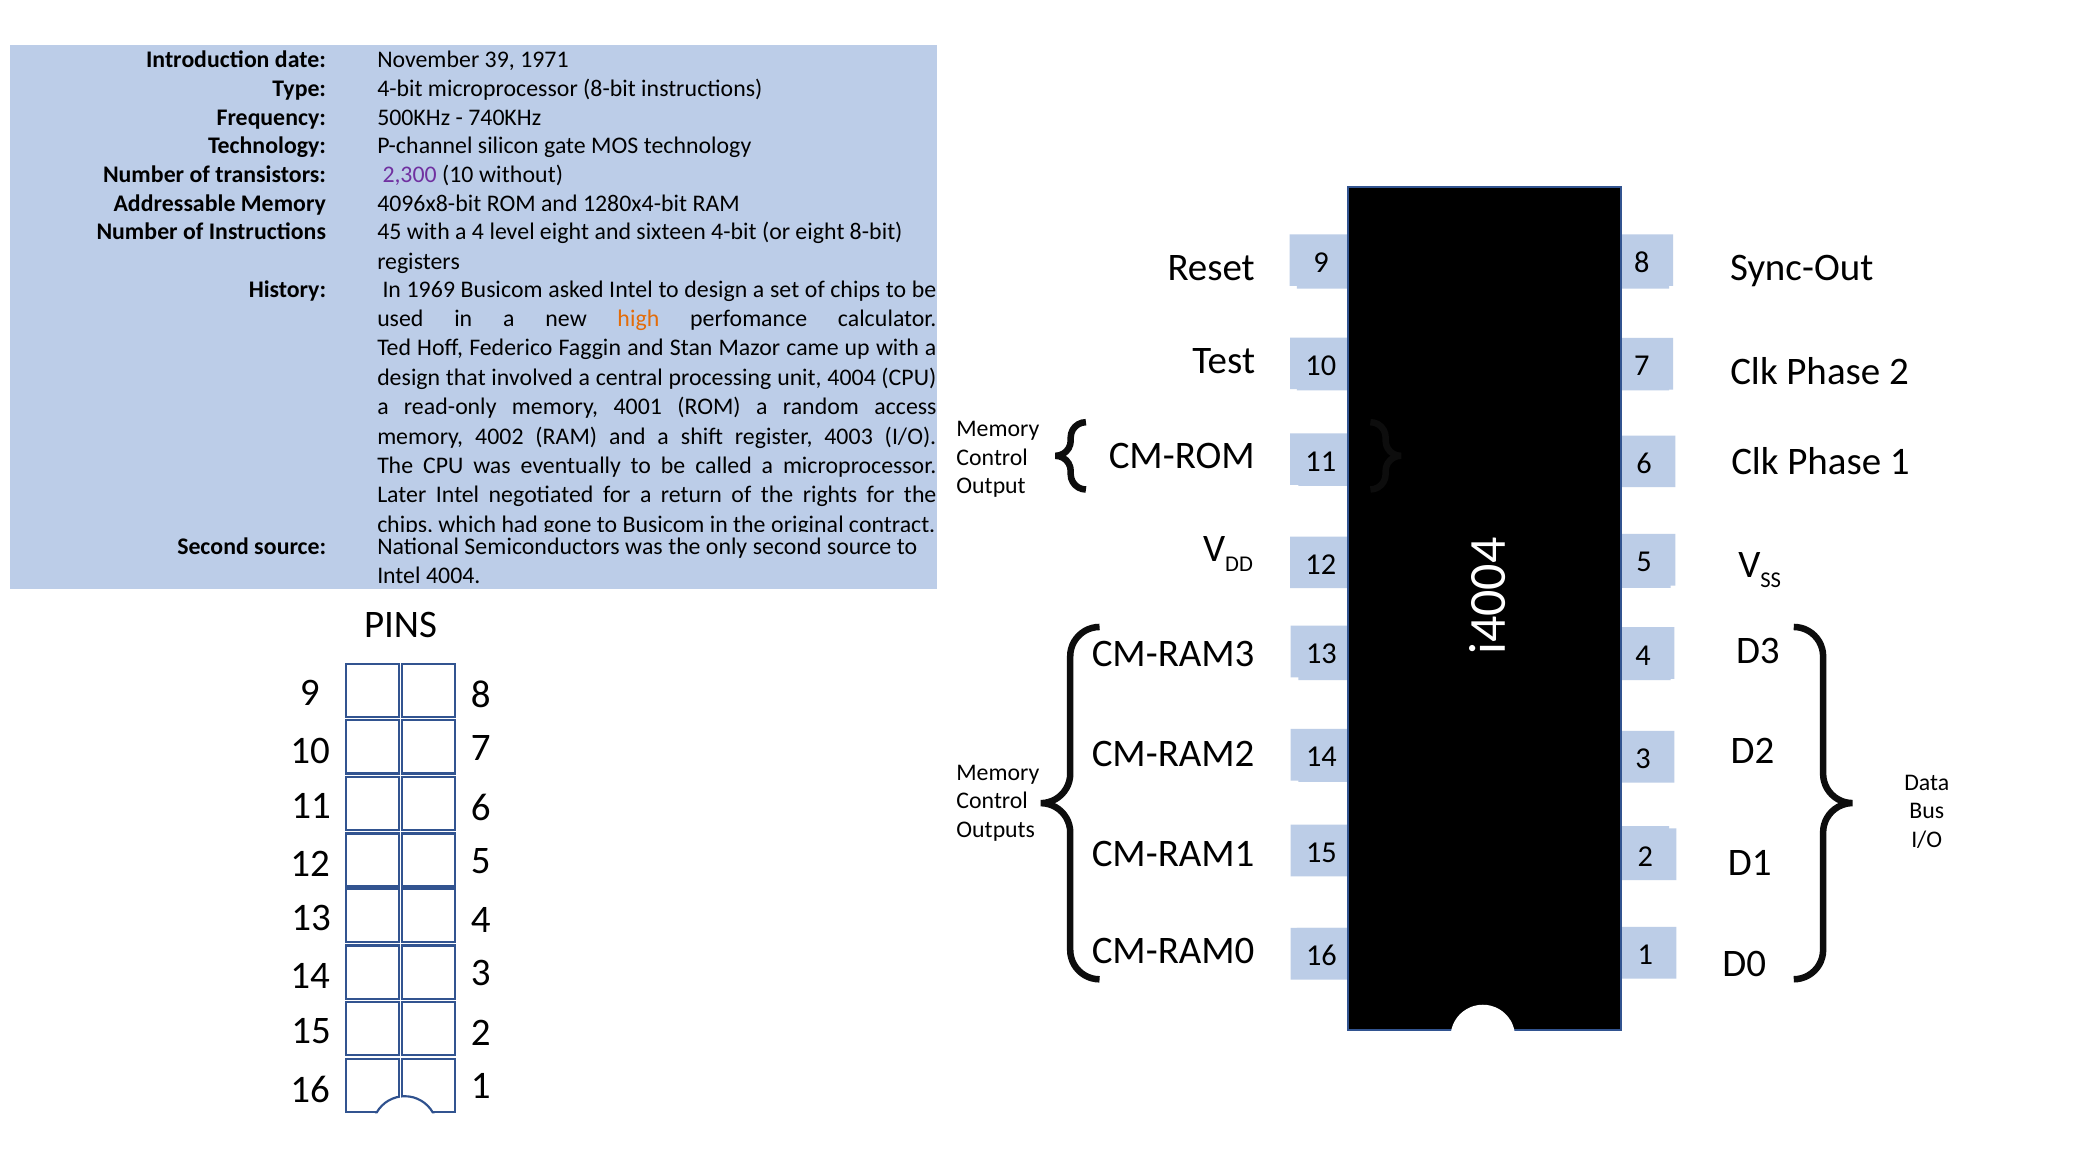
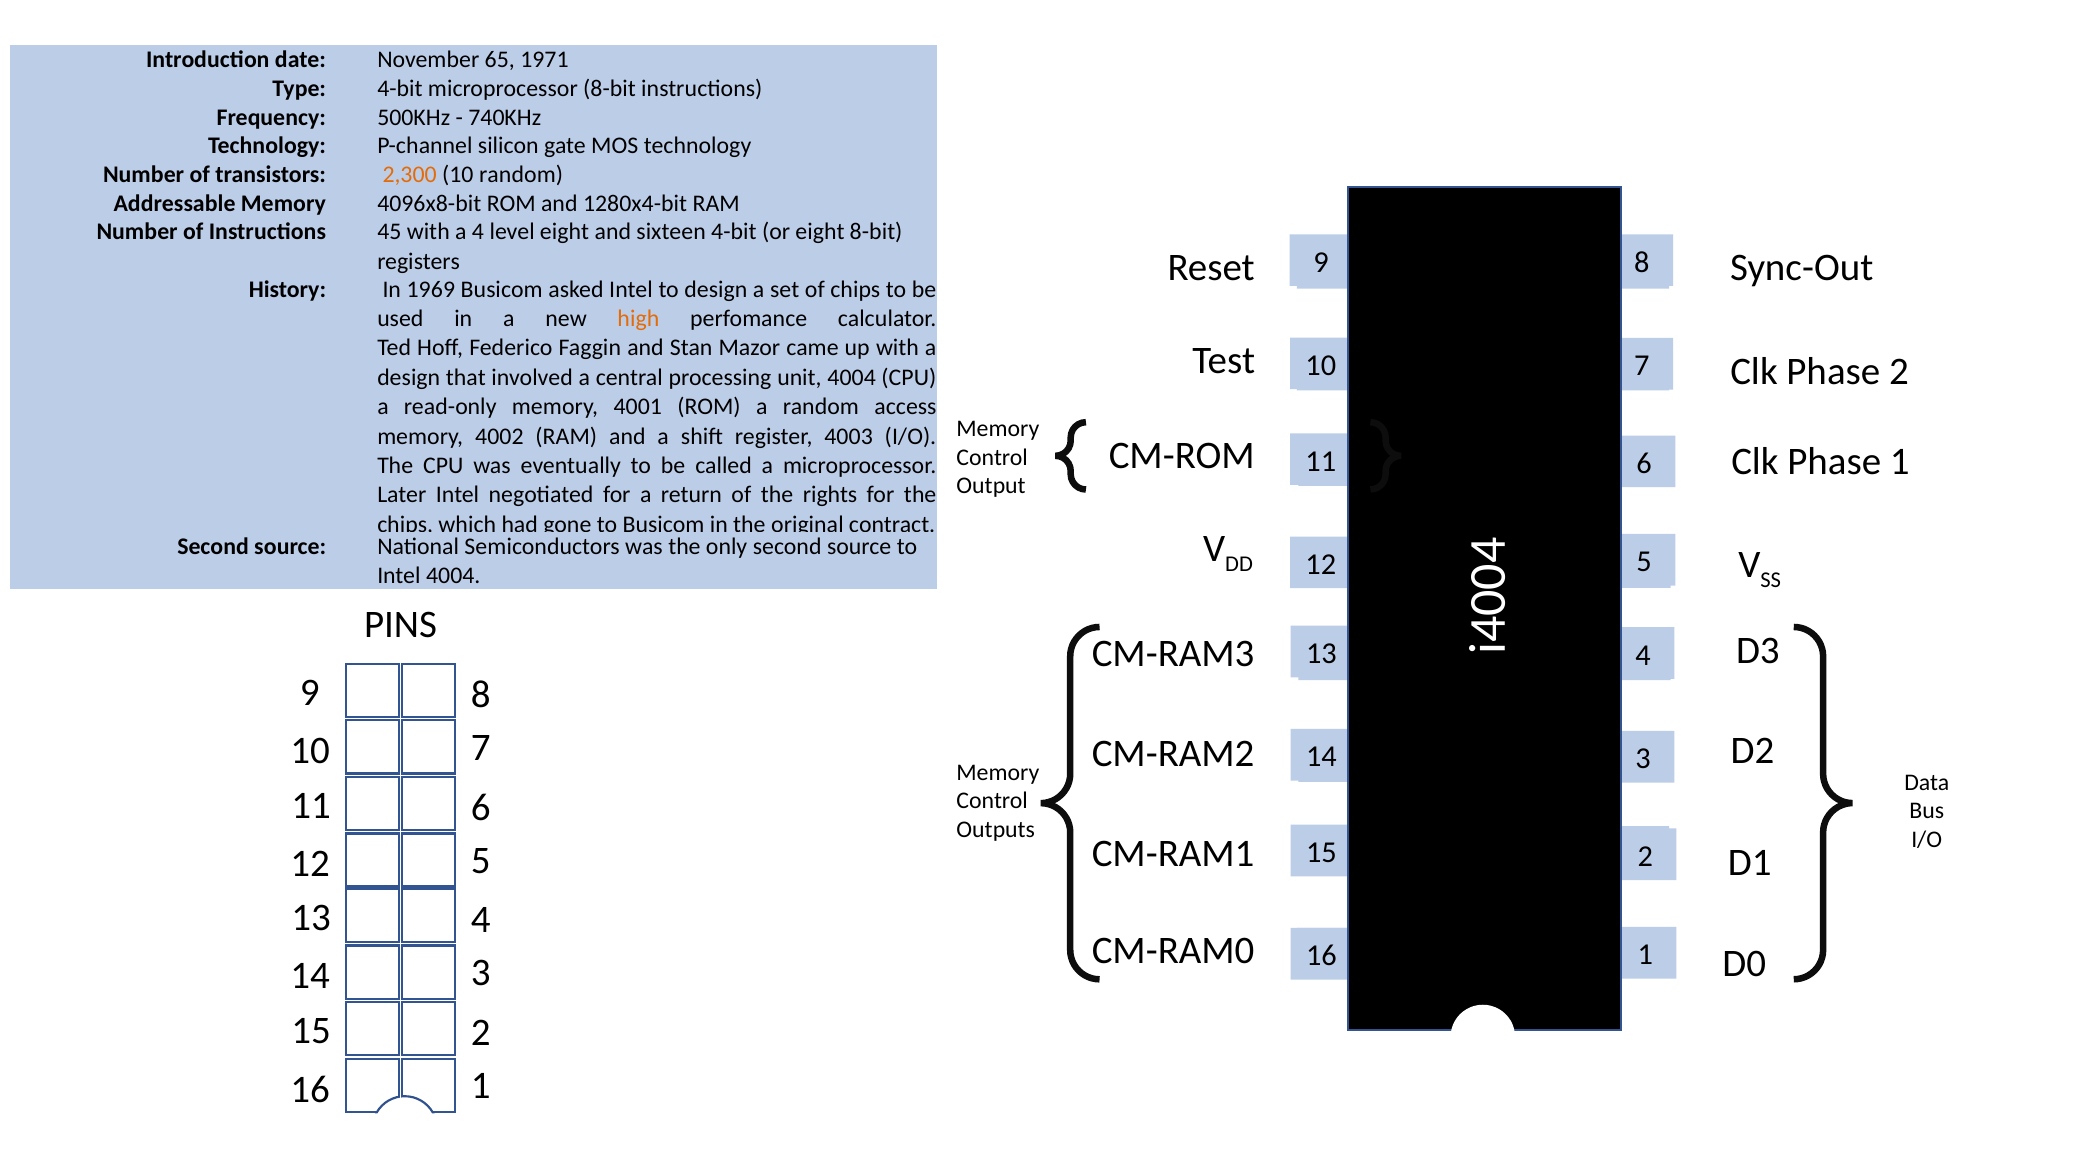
39: 39 -> 65
2,300 colour: purple -> orange
10 without: without -> random
